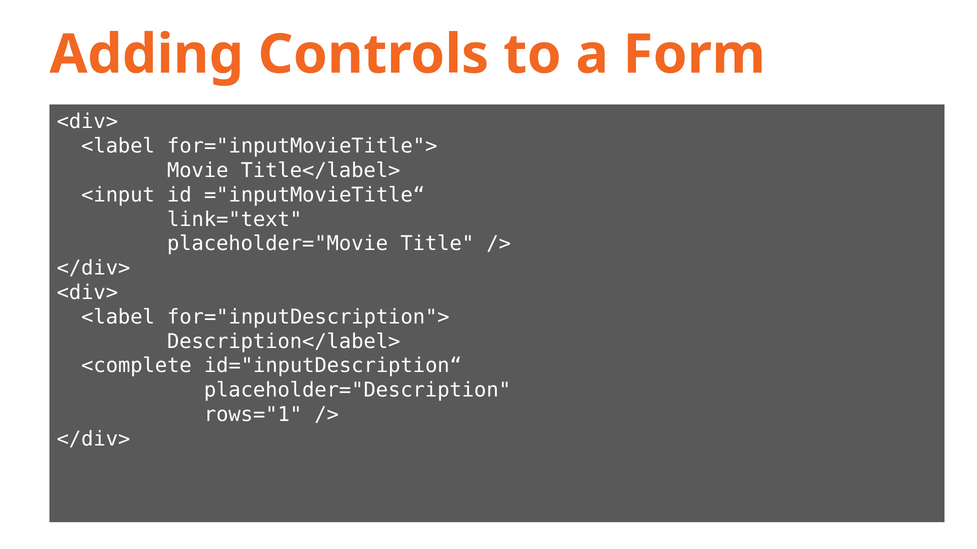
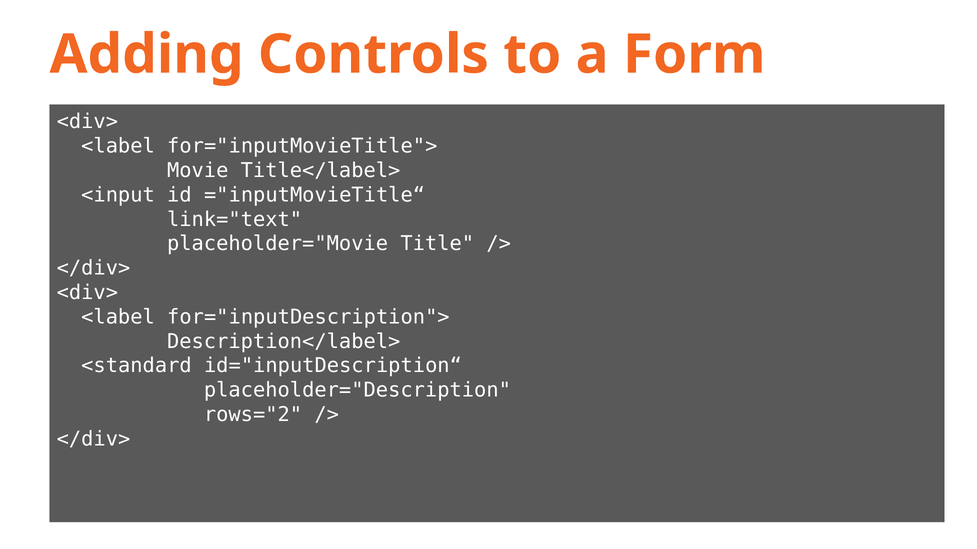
<complete: <complete -> <standard
rows="1: rows="1 -> rows="2
